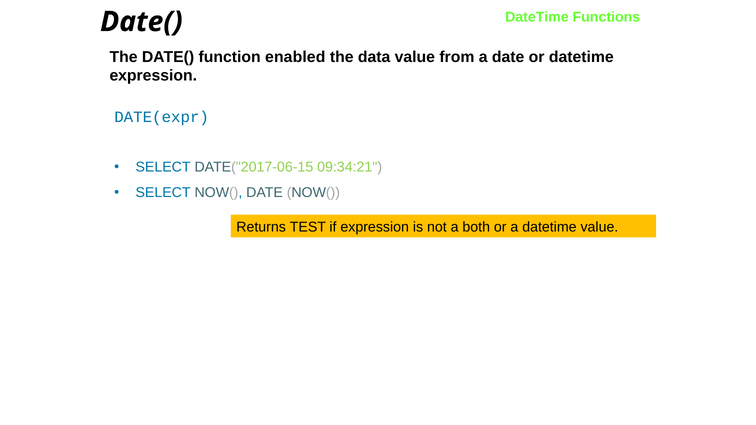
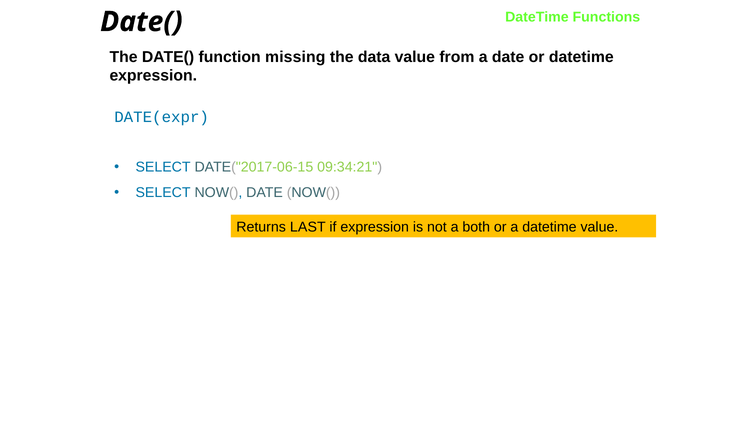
enabled: enabled -> missing
TEST: TEST -> LAST
